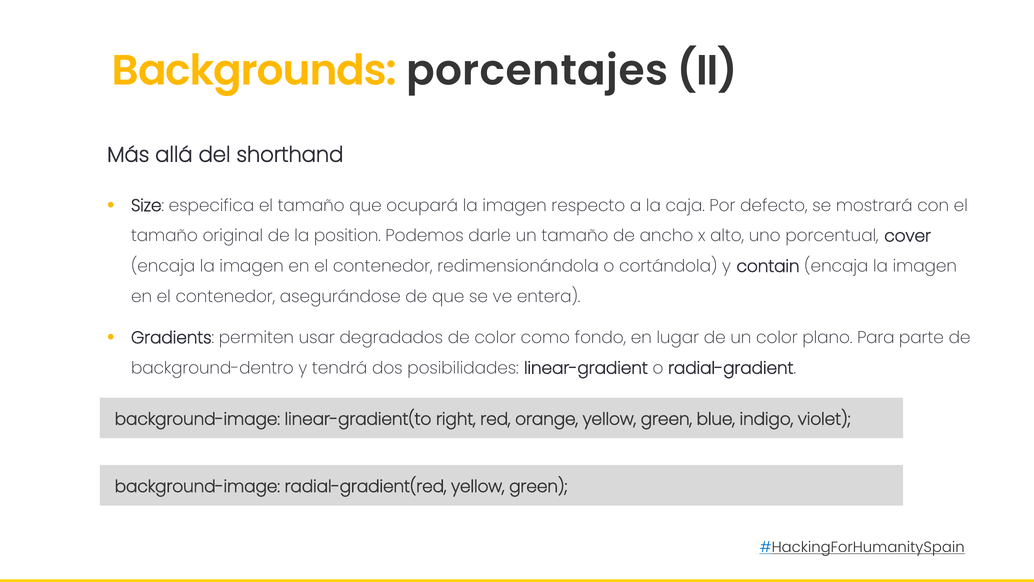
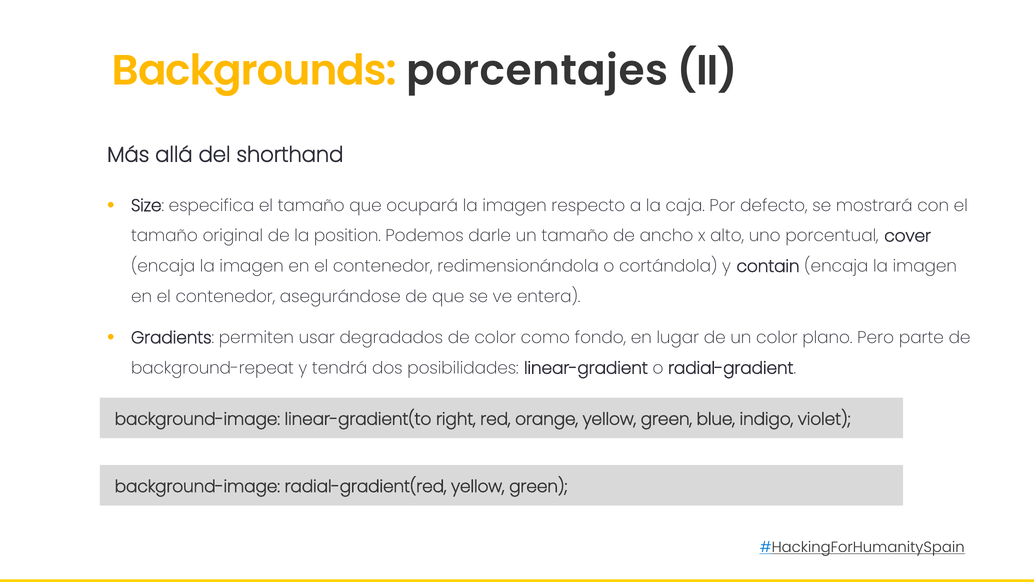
Para: Para -> Pero
background-dentro: background-dentro -> background-repeat
